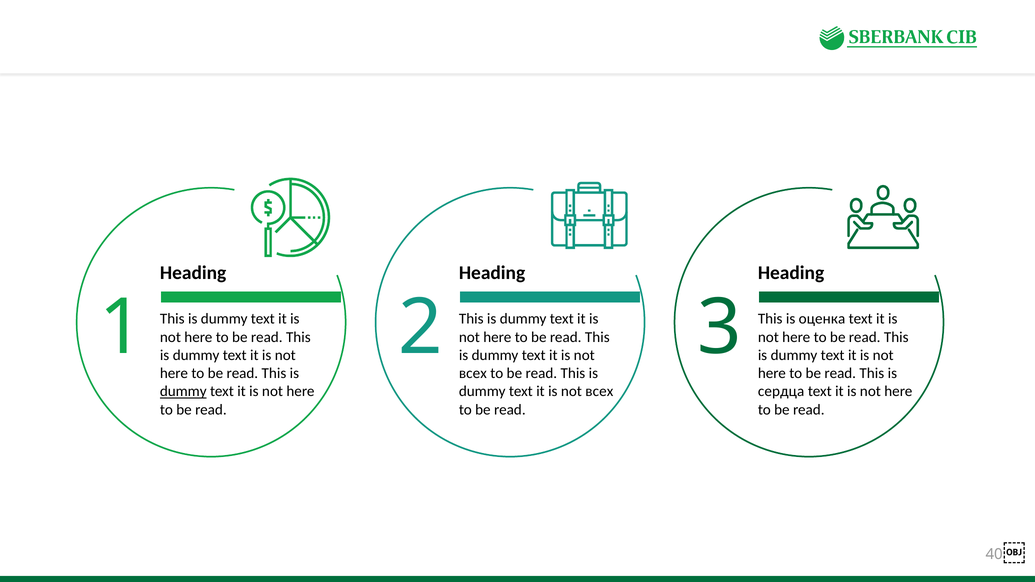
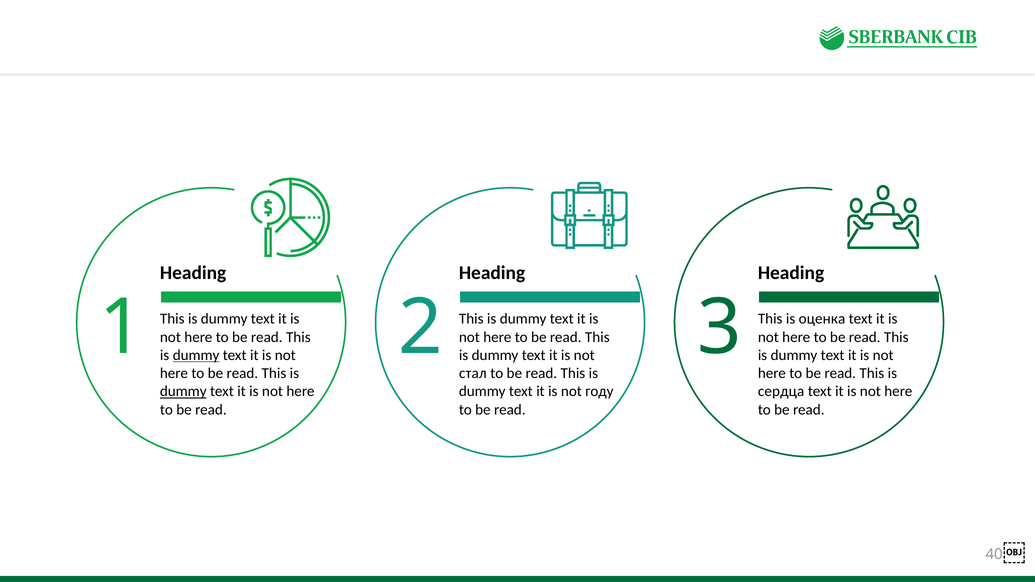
dummy at (196, 355) underline: none -> present
всех at (473, 373): всех -> стал
всех at (599, 392): всех -> году
